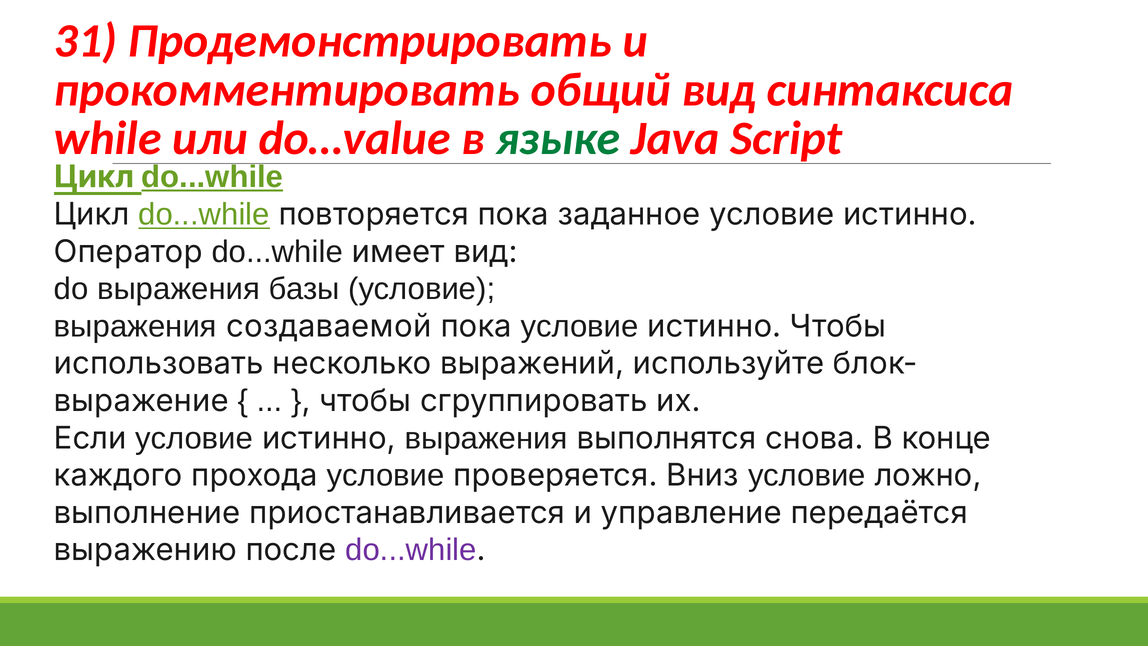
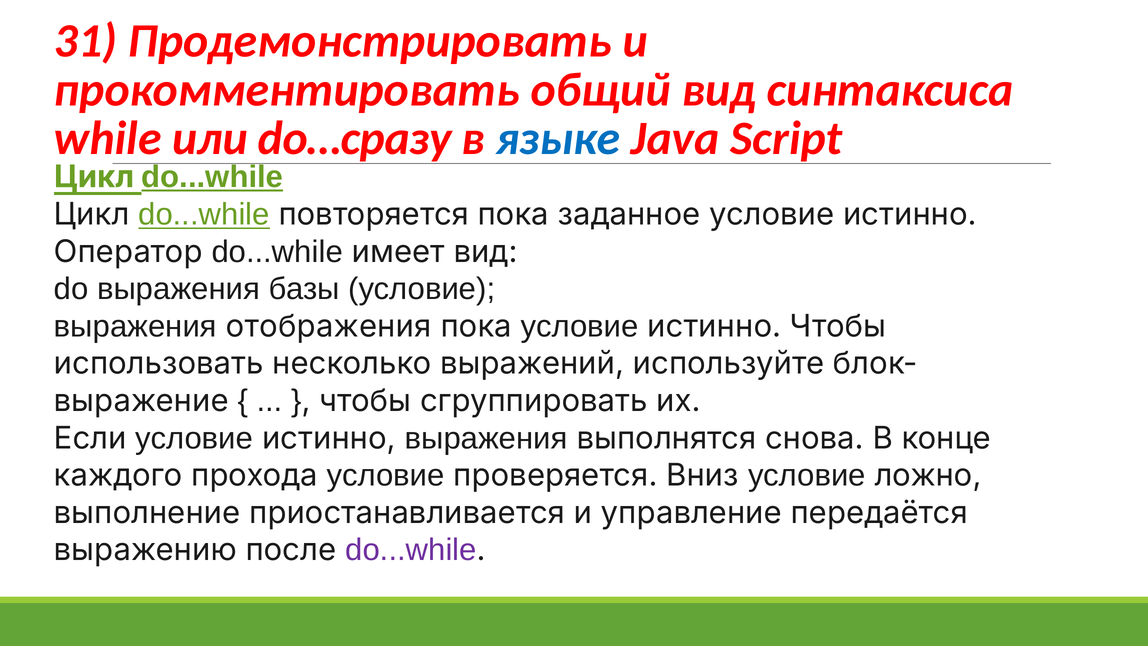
do…value: do…value -> do…сразу
языке colour: green -> blue
создаваемой: создаваемой -> отображения
